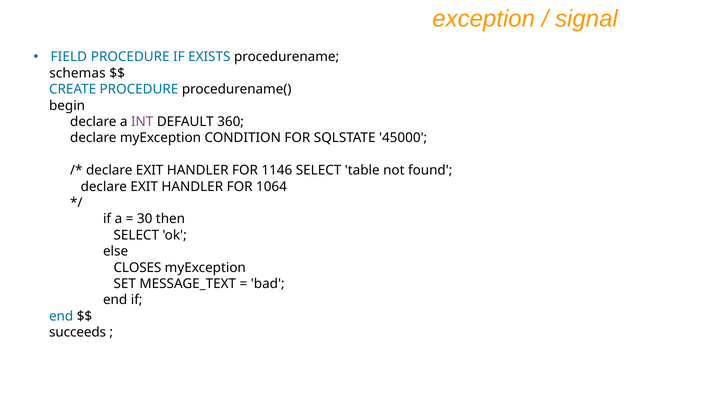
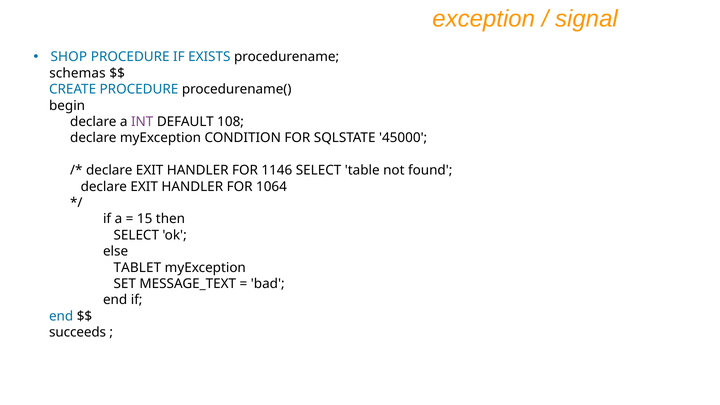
FIELD: FIELD -> SHOP
360: 360 -> 108
30: 30 -> 15
CLOSES: CLOSES -> TABLET
